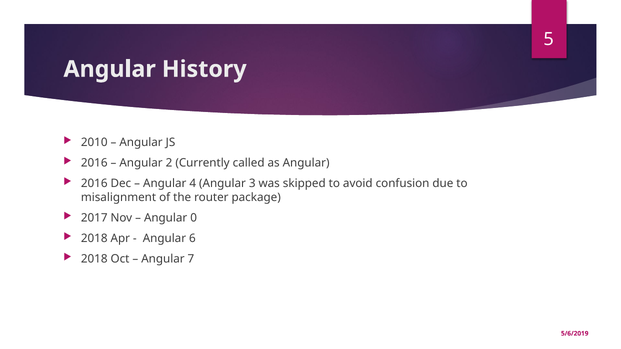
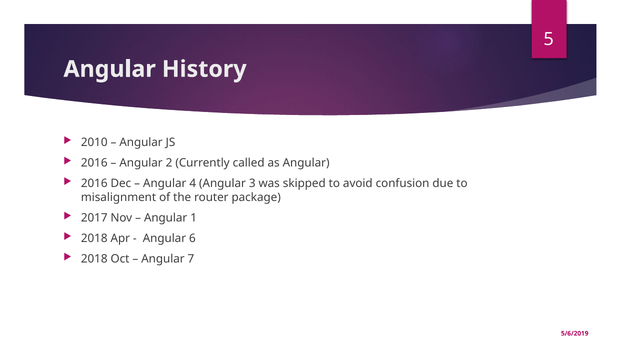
0: 0 -> 1
